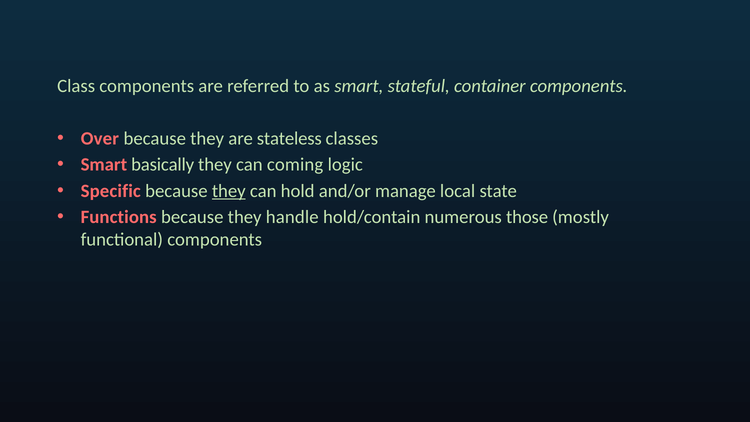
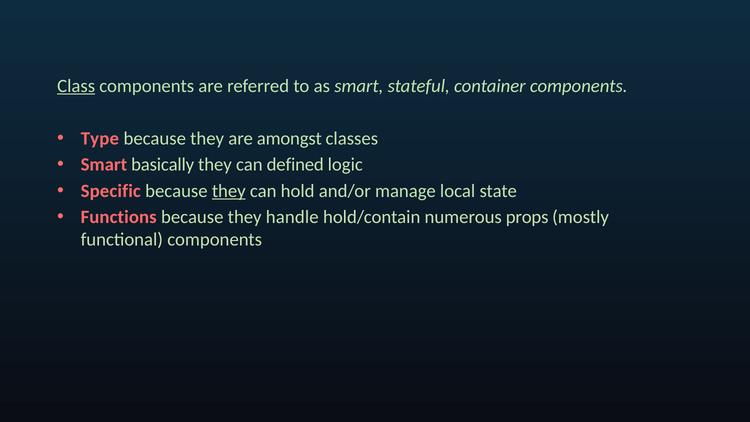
Class underline: none -> present
Over: Over -> Type
stateless: stateless -> amongst
coming: coming -> defined
those: those -> props
